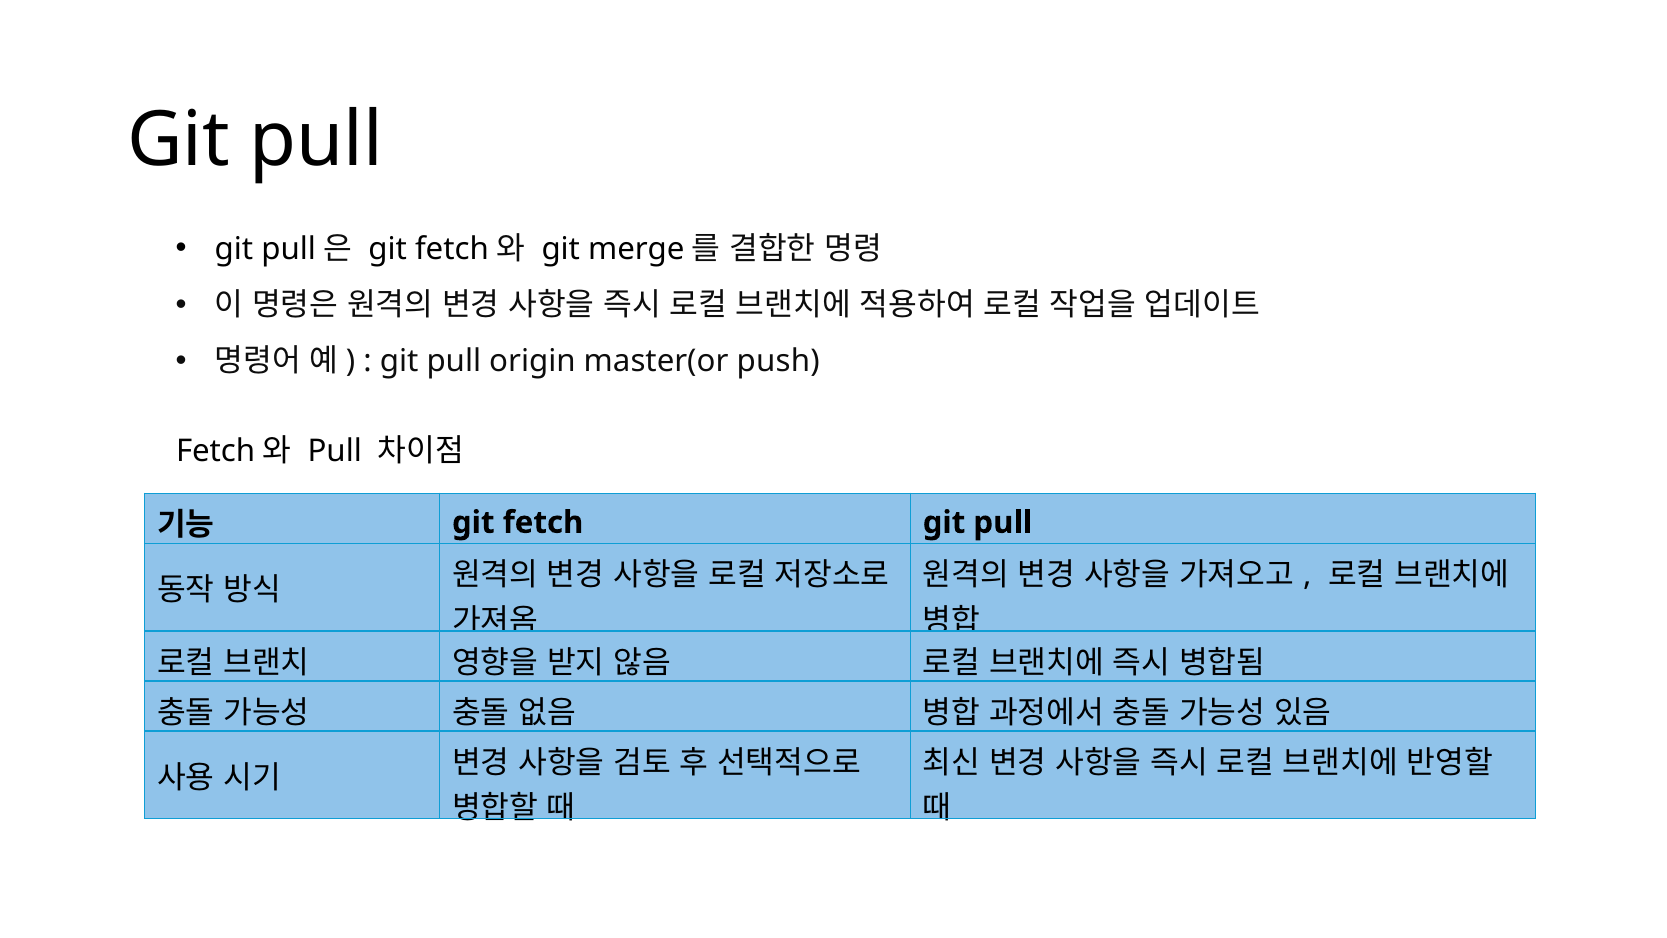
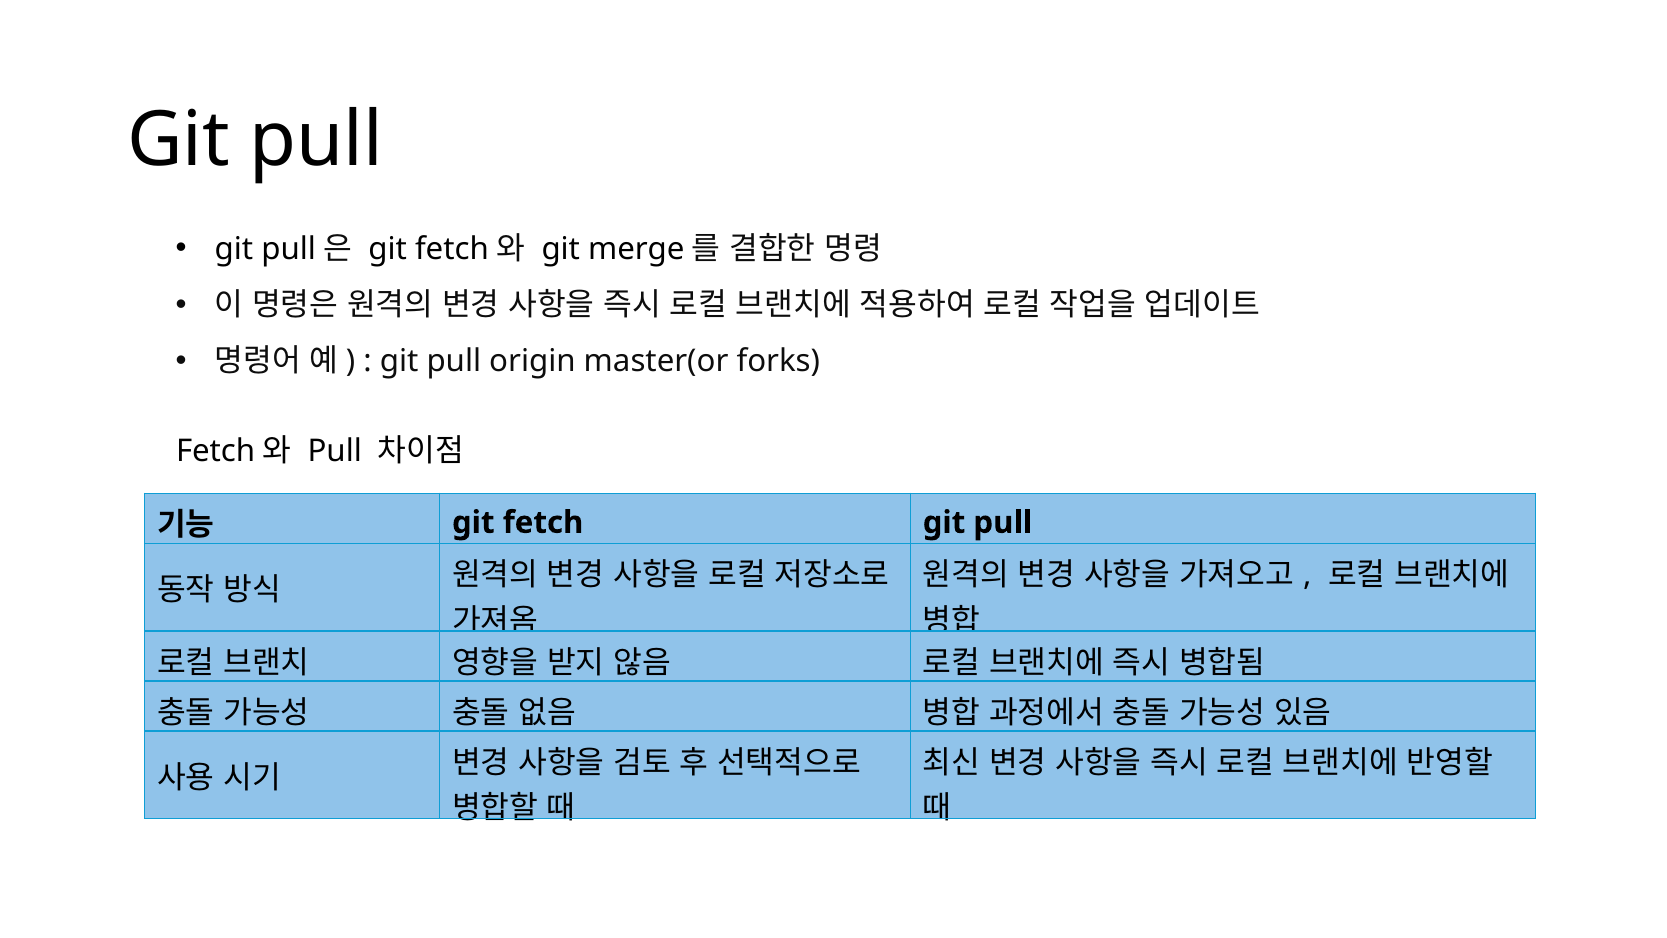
push: push -> forks
